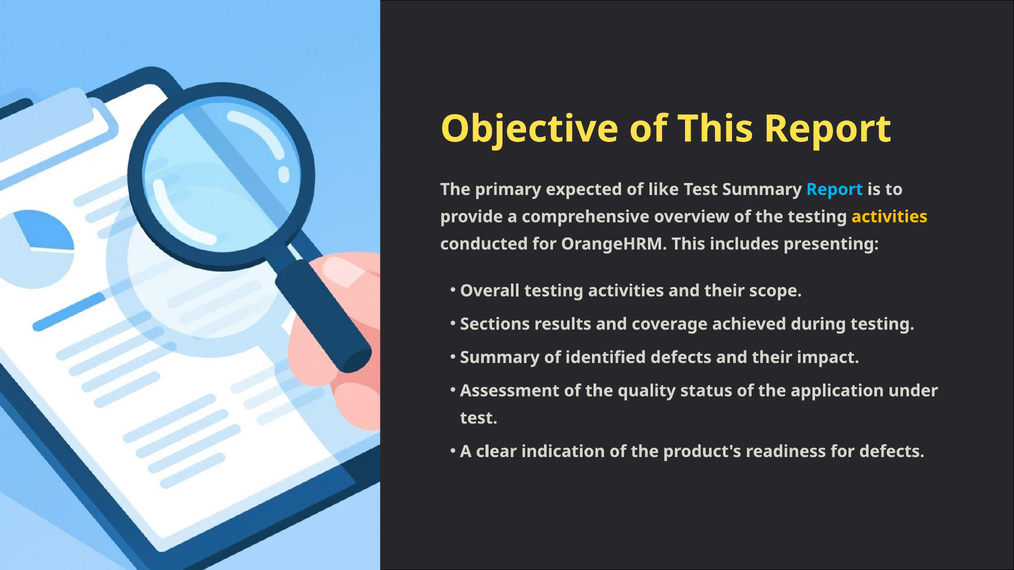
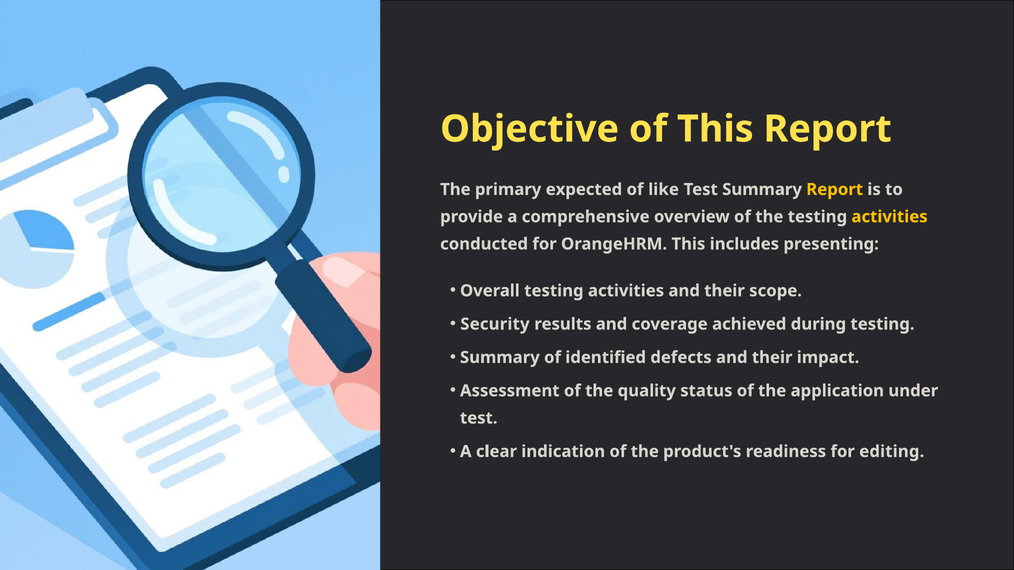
Report at (835, 190) colour: light blue -> yellow
Sections: Sections -> Security
for defects: defects -> editing
